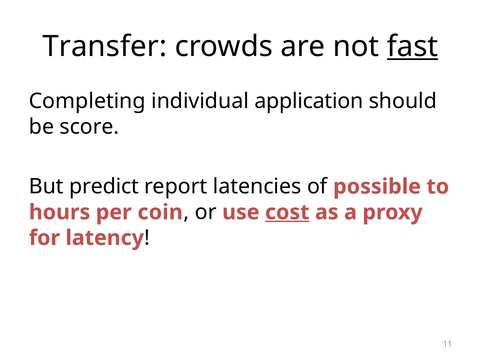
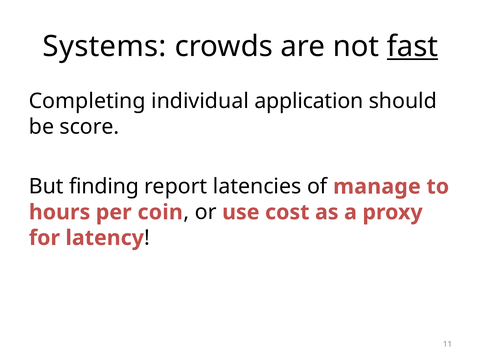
Transfer: Transfer -> Systems
predict: predict -> finding
possible: possible -> manage
cost underline: present -> none
